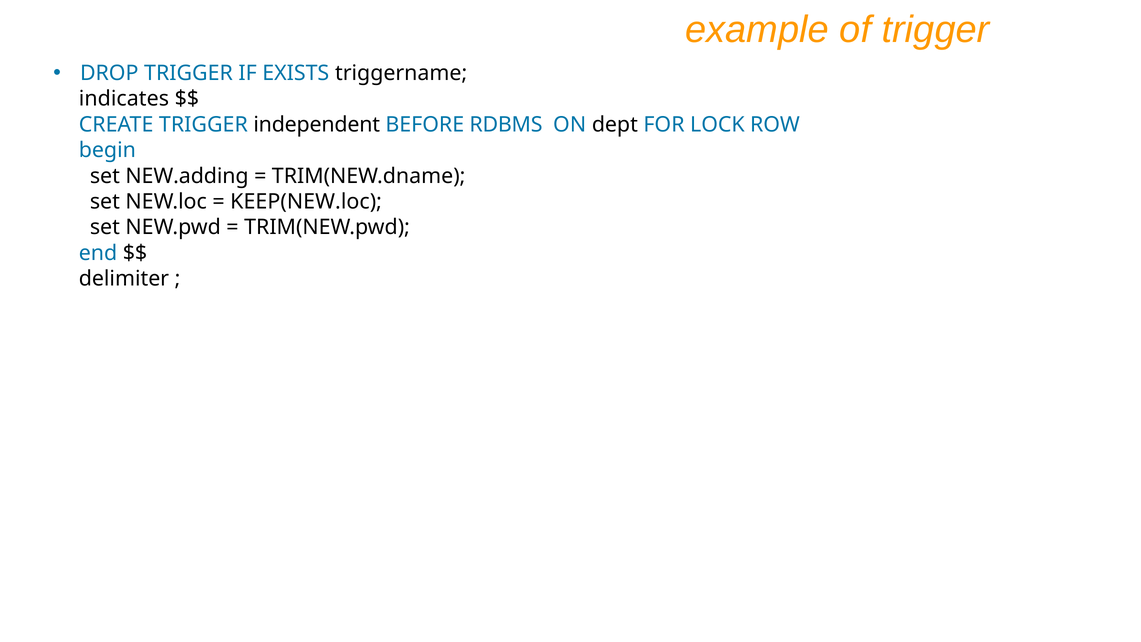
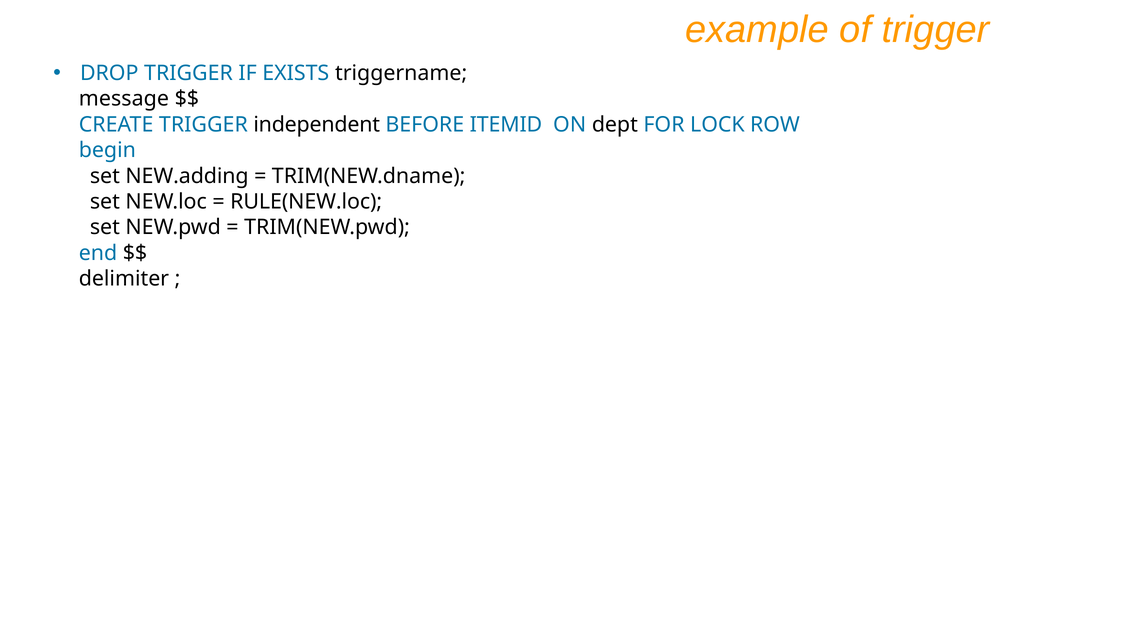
indicates: indicates -> message
RDBMS: RDBMS -> ITEMID
KEEP(NEW.loc: KEEP(NEW.loc -> RULE(NEW.loc
